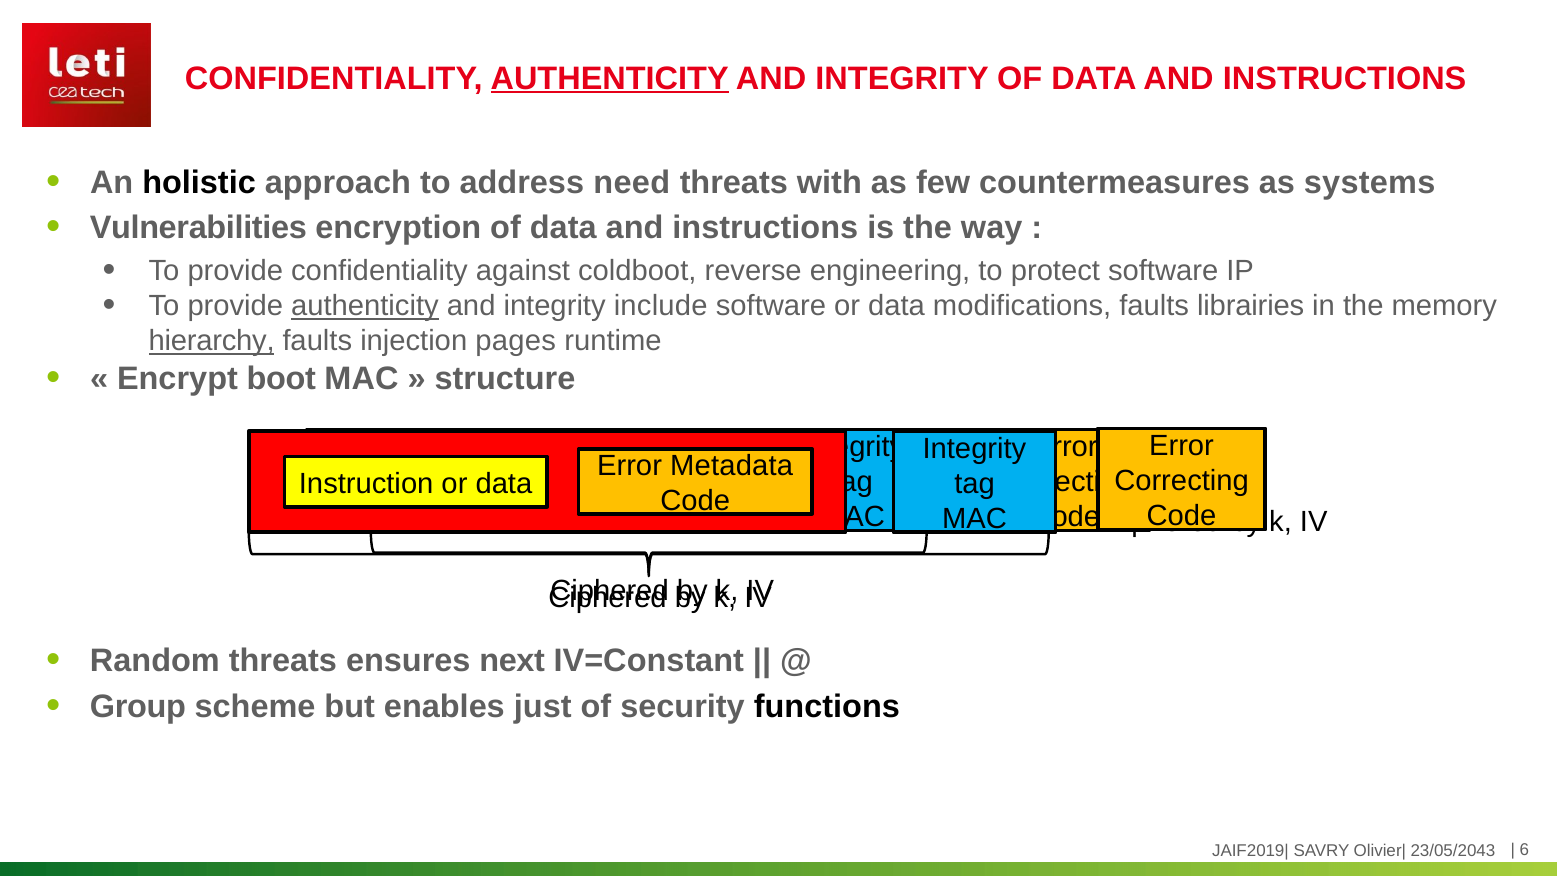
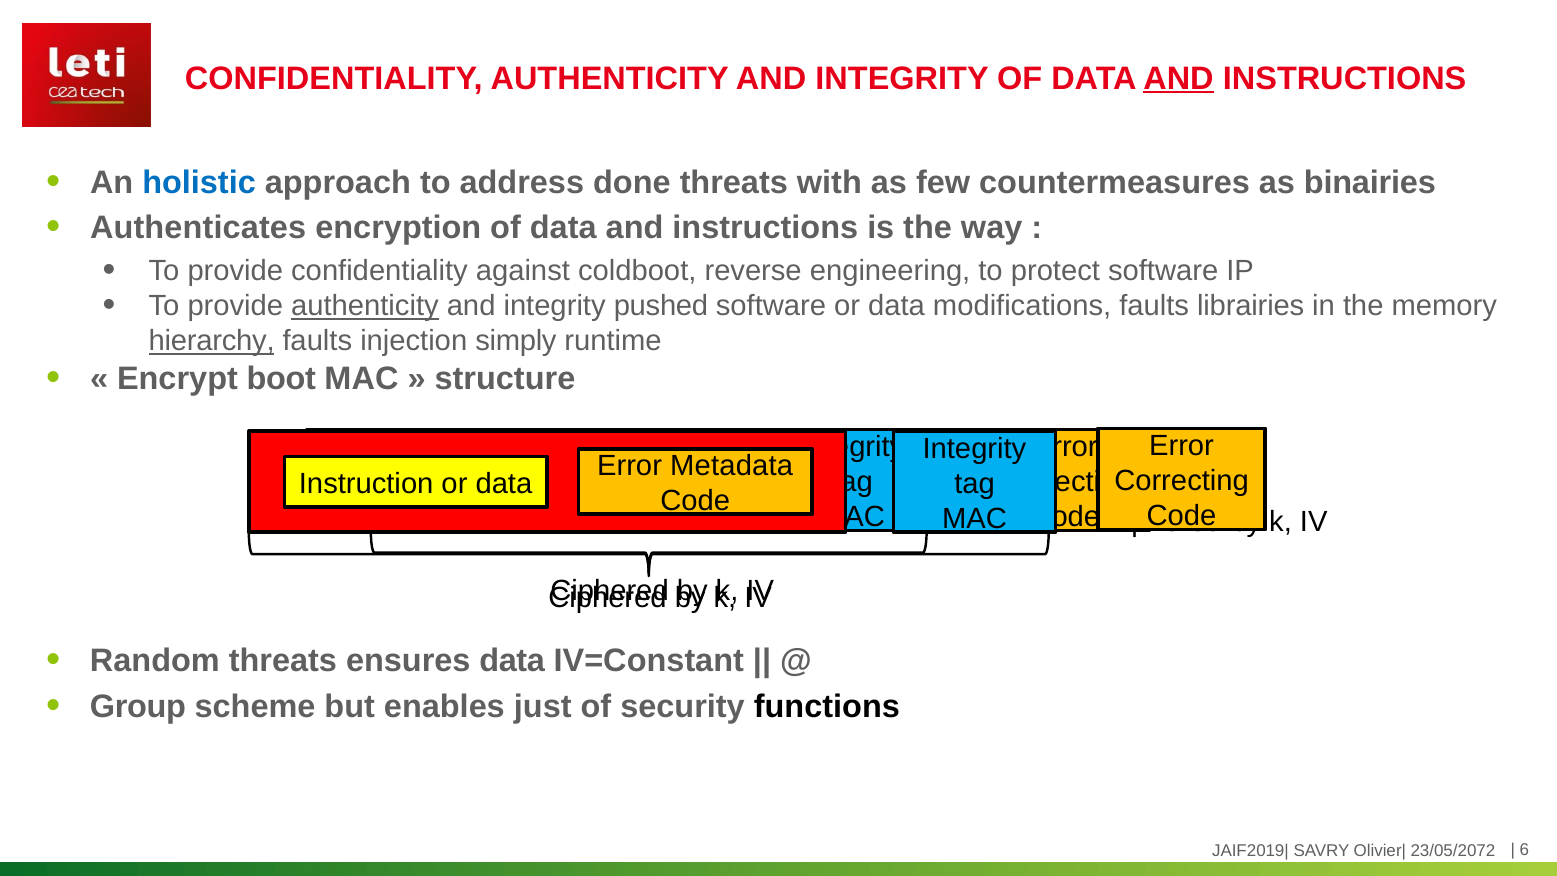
AUTHENTICITY at (610, 78) underline: present -> none
AND at (1179, 78) underline: none -> present
holistic colour: black -> blue
need: need -> done
systems: systems -> binairies
Vulnerabilities: Vulnerabilities -> Authenticates
include: include -> pushed
pages: pages -> simply
ensures next: next -> data
23/05/2043: 23/05/2043 -> 23/05/2072
